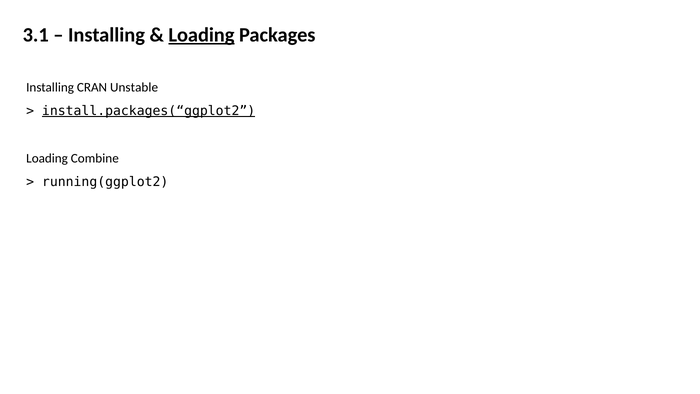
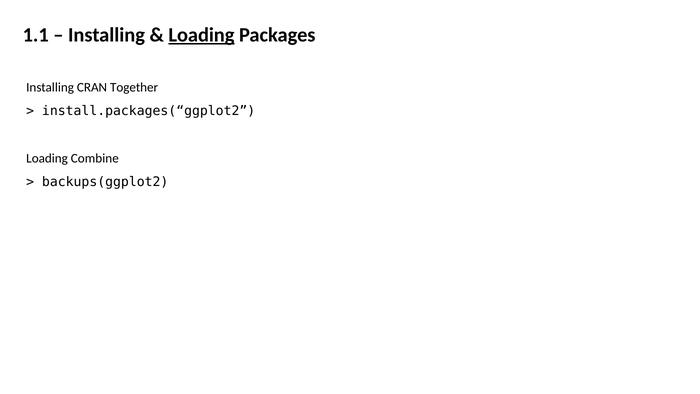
3.1: 3.1 -> 1.1
Unstable: Unstable -> Together
install.packages(“ggplot2 underline: present -> none
running(ggplot2: running(ggplot2 -> backups(ggplot2
